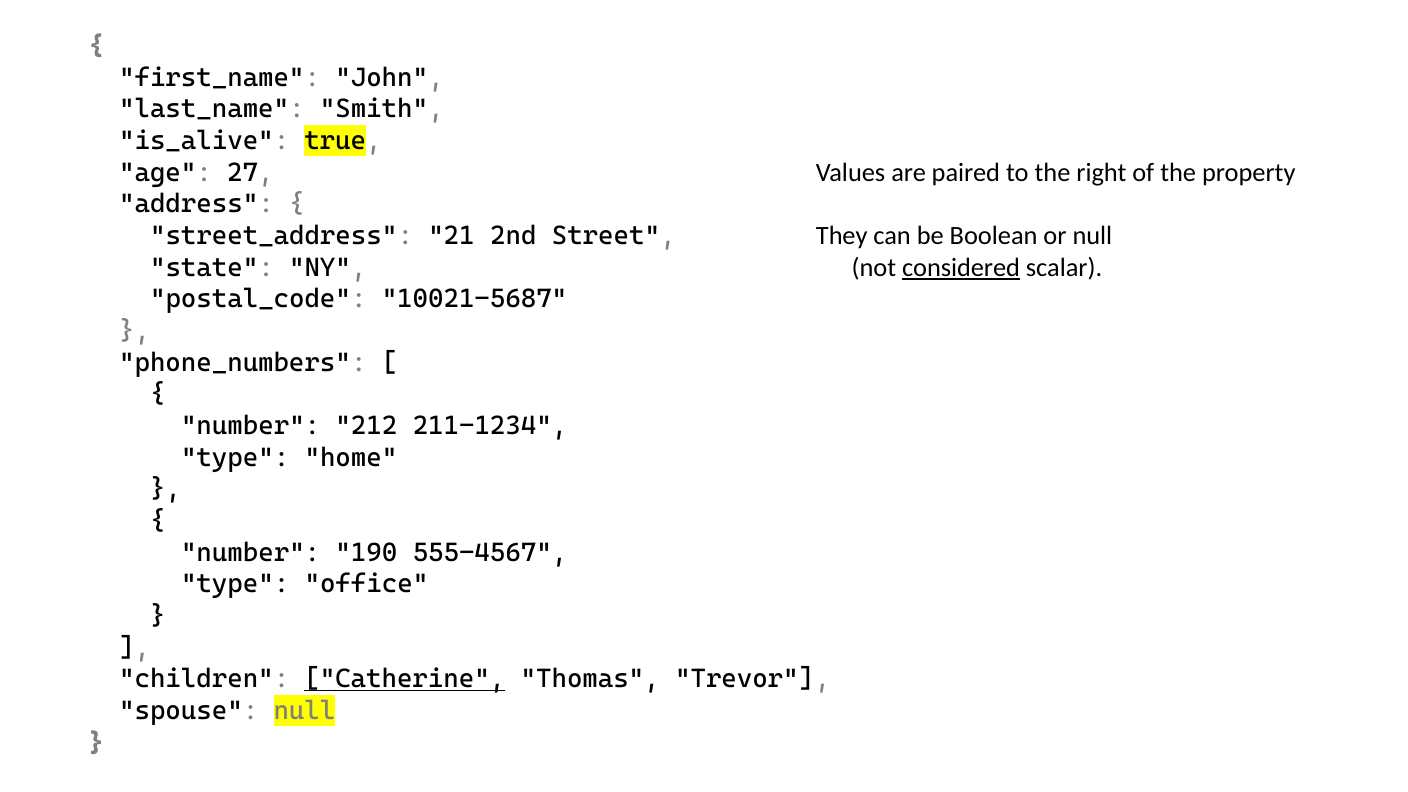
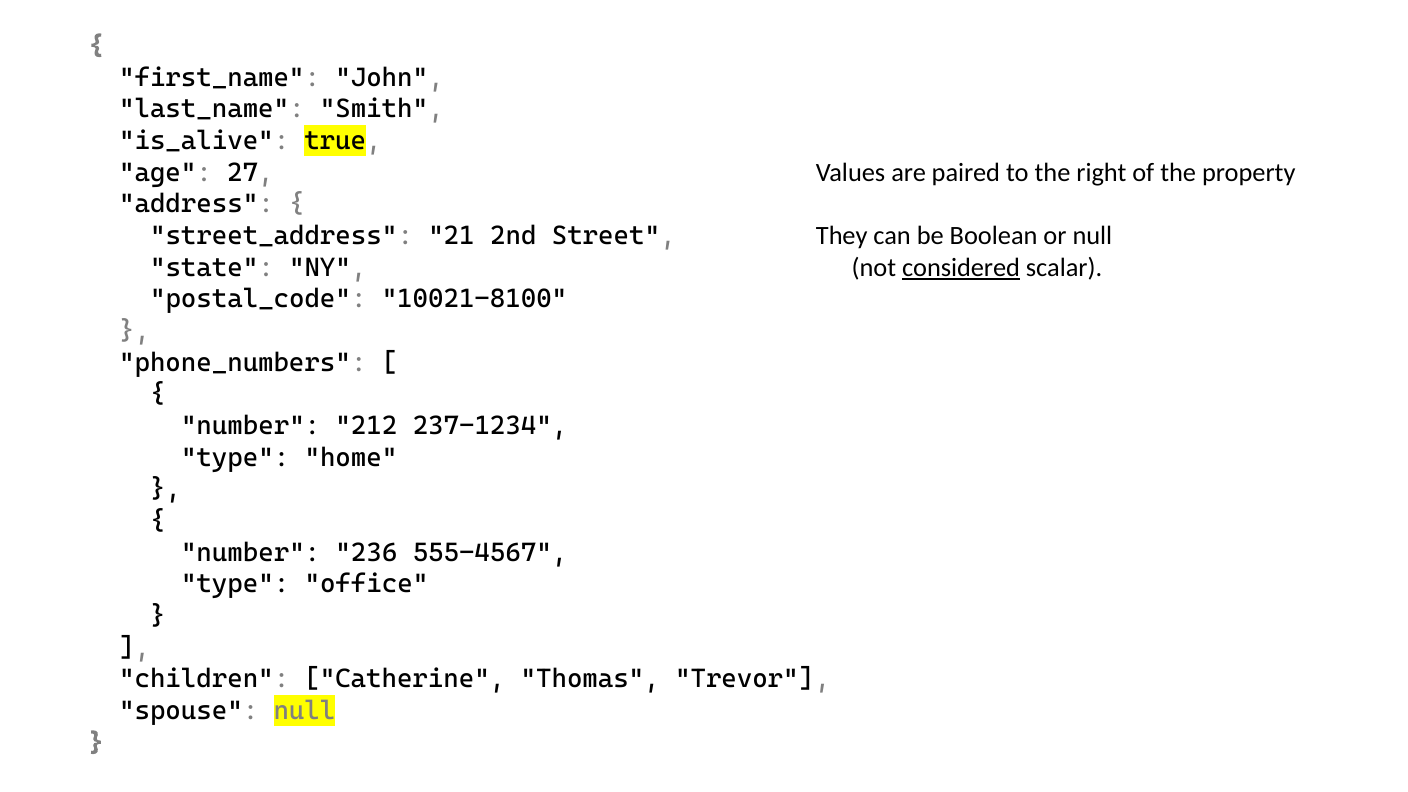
10021-5687: 10021-5687 -> 10021-8100
211-1234: 211-1234 -> 237-1234
190: 190 -> 236
Catherine underline: present -> none
